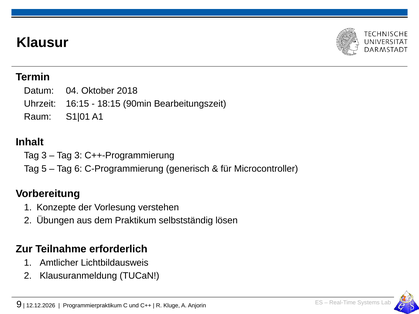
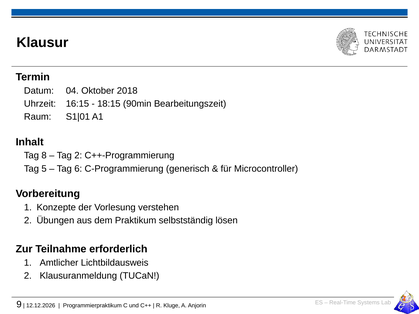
3 at (44, 156): 3 -> 8
3 at (78, 156): 3 -> 2
